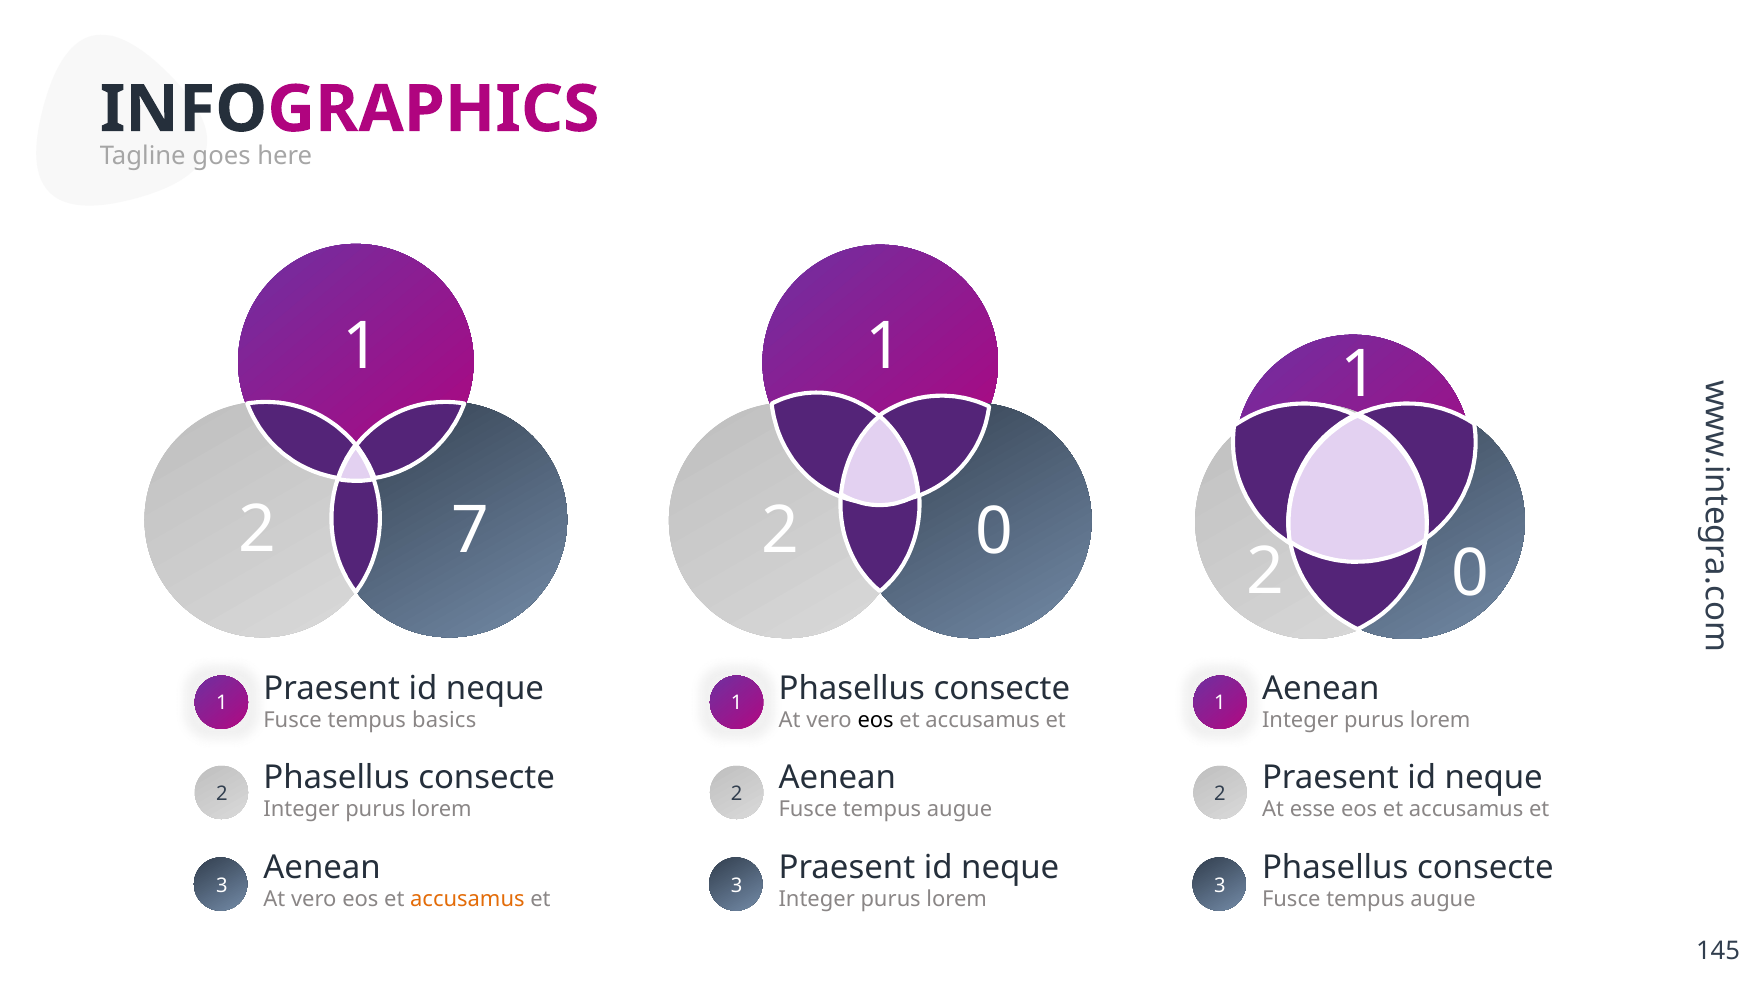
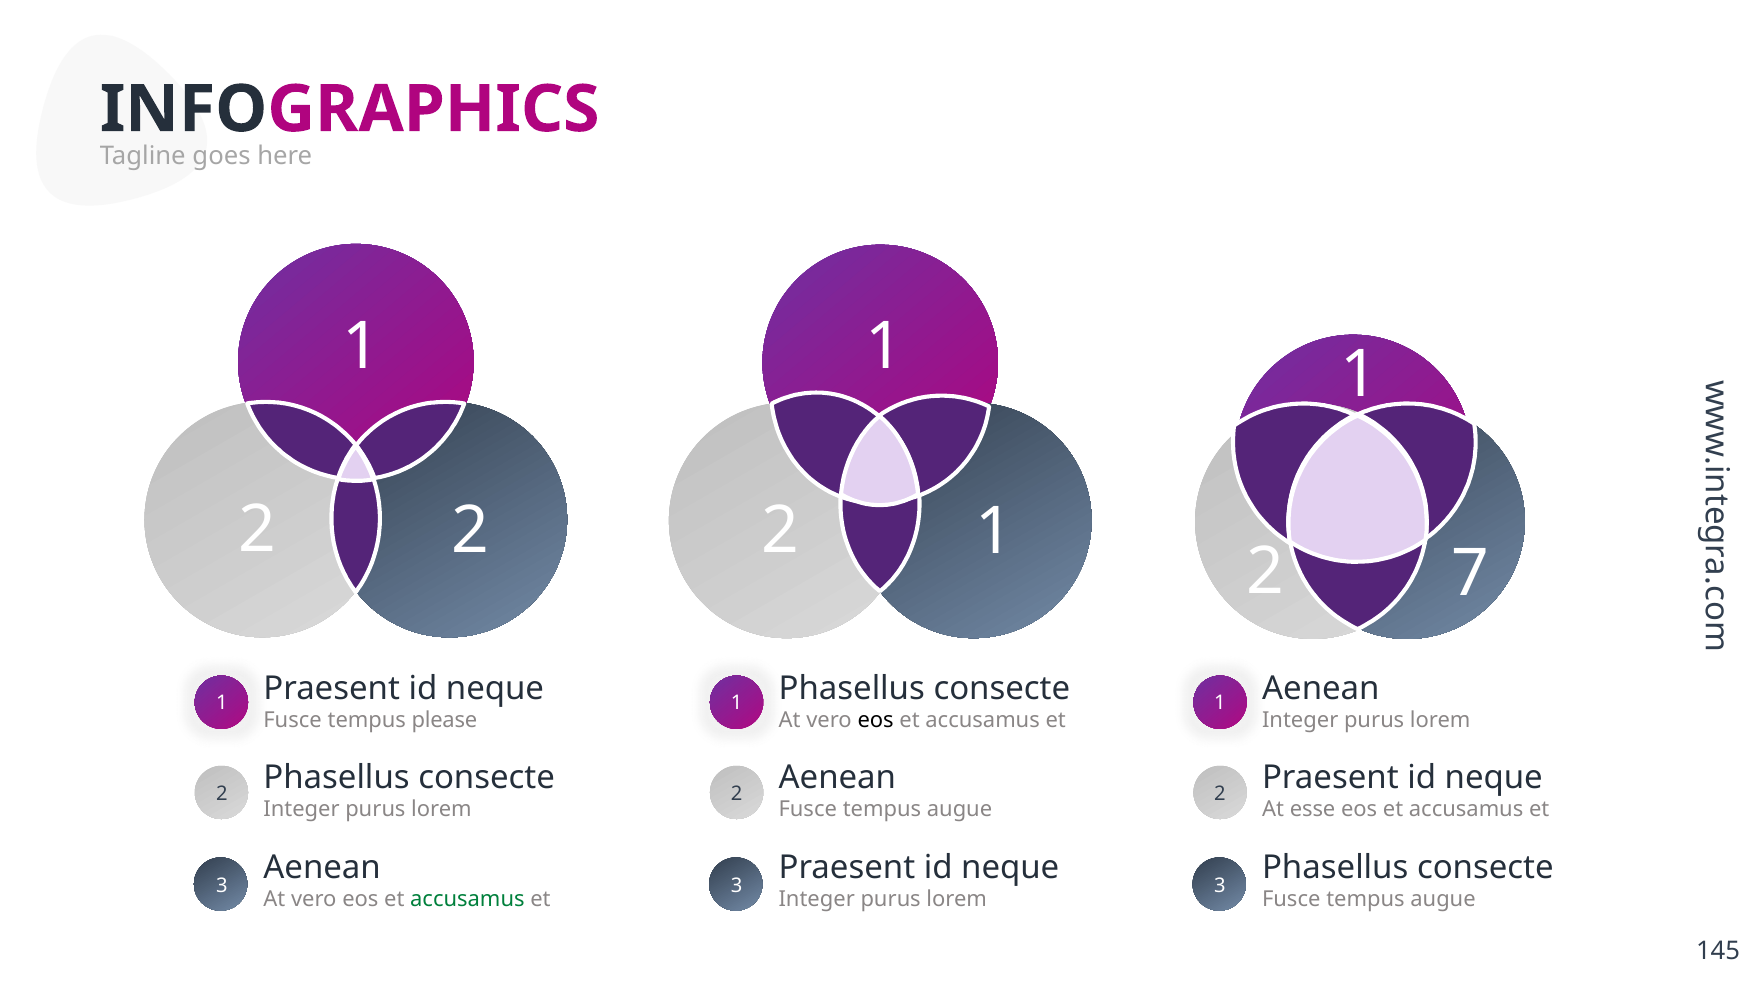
2 7: 7 -> 2
0 at (994, 532): 0 -> 1
0 at (1470, 574): 0 -> 7
basics: basics -> please
accusamus at (467, 899) colour: orange -> green
